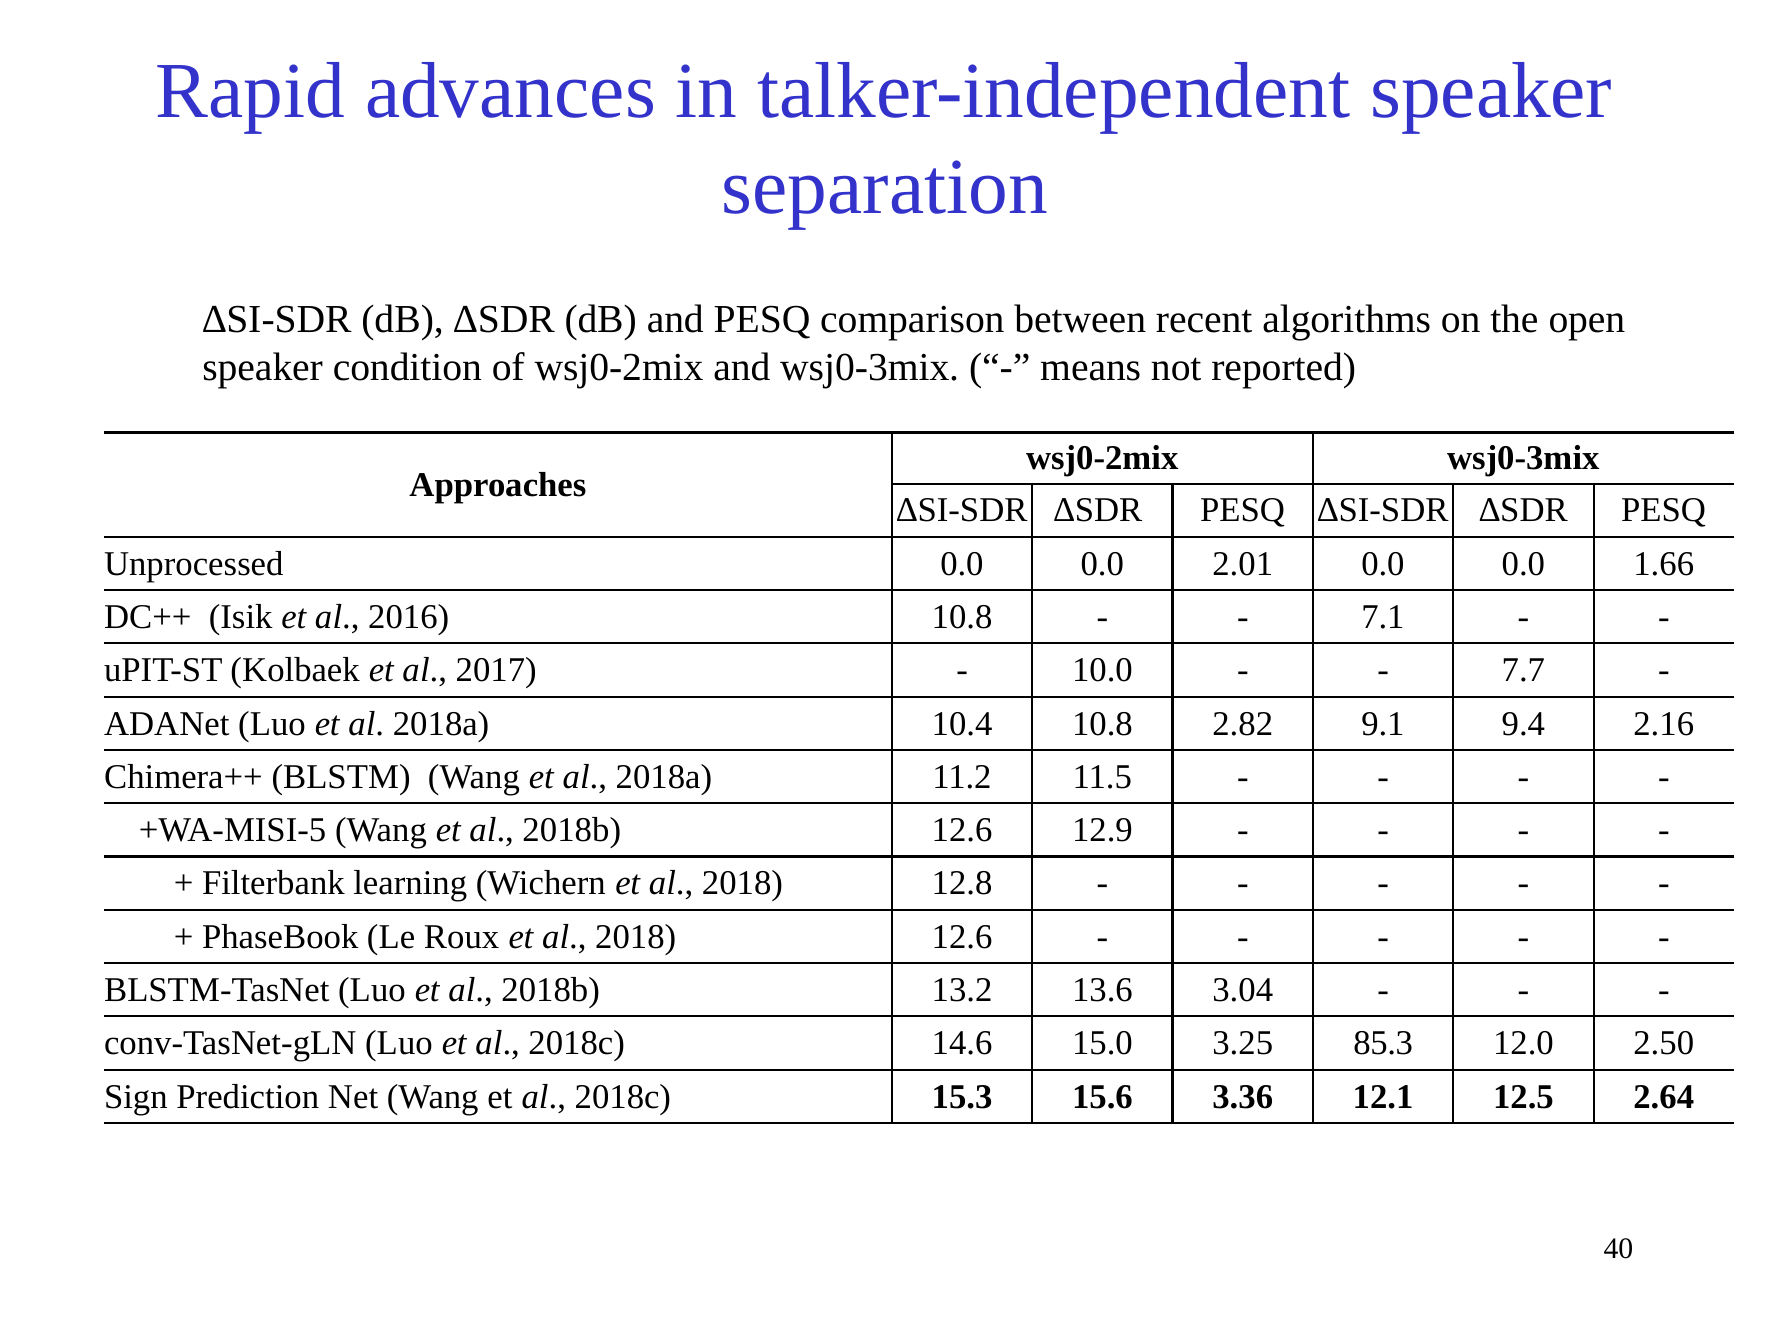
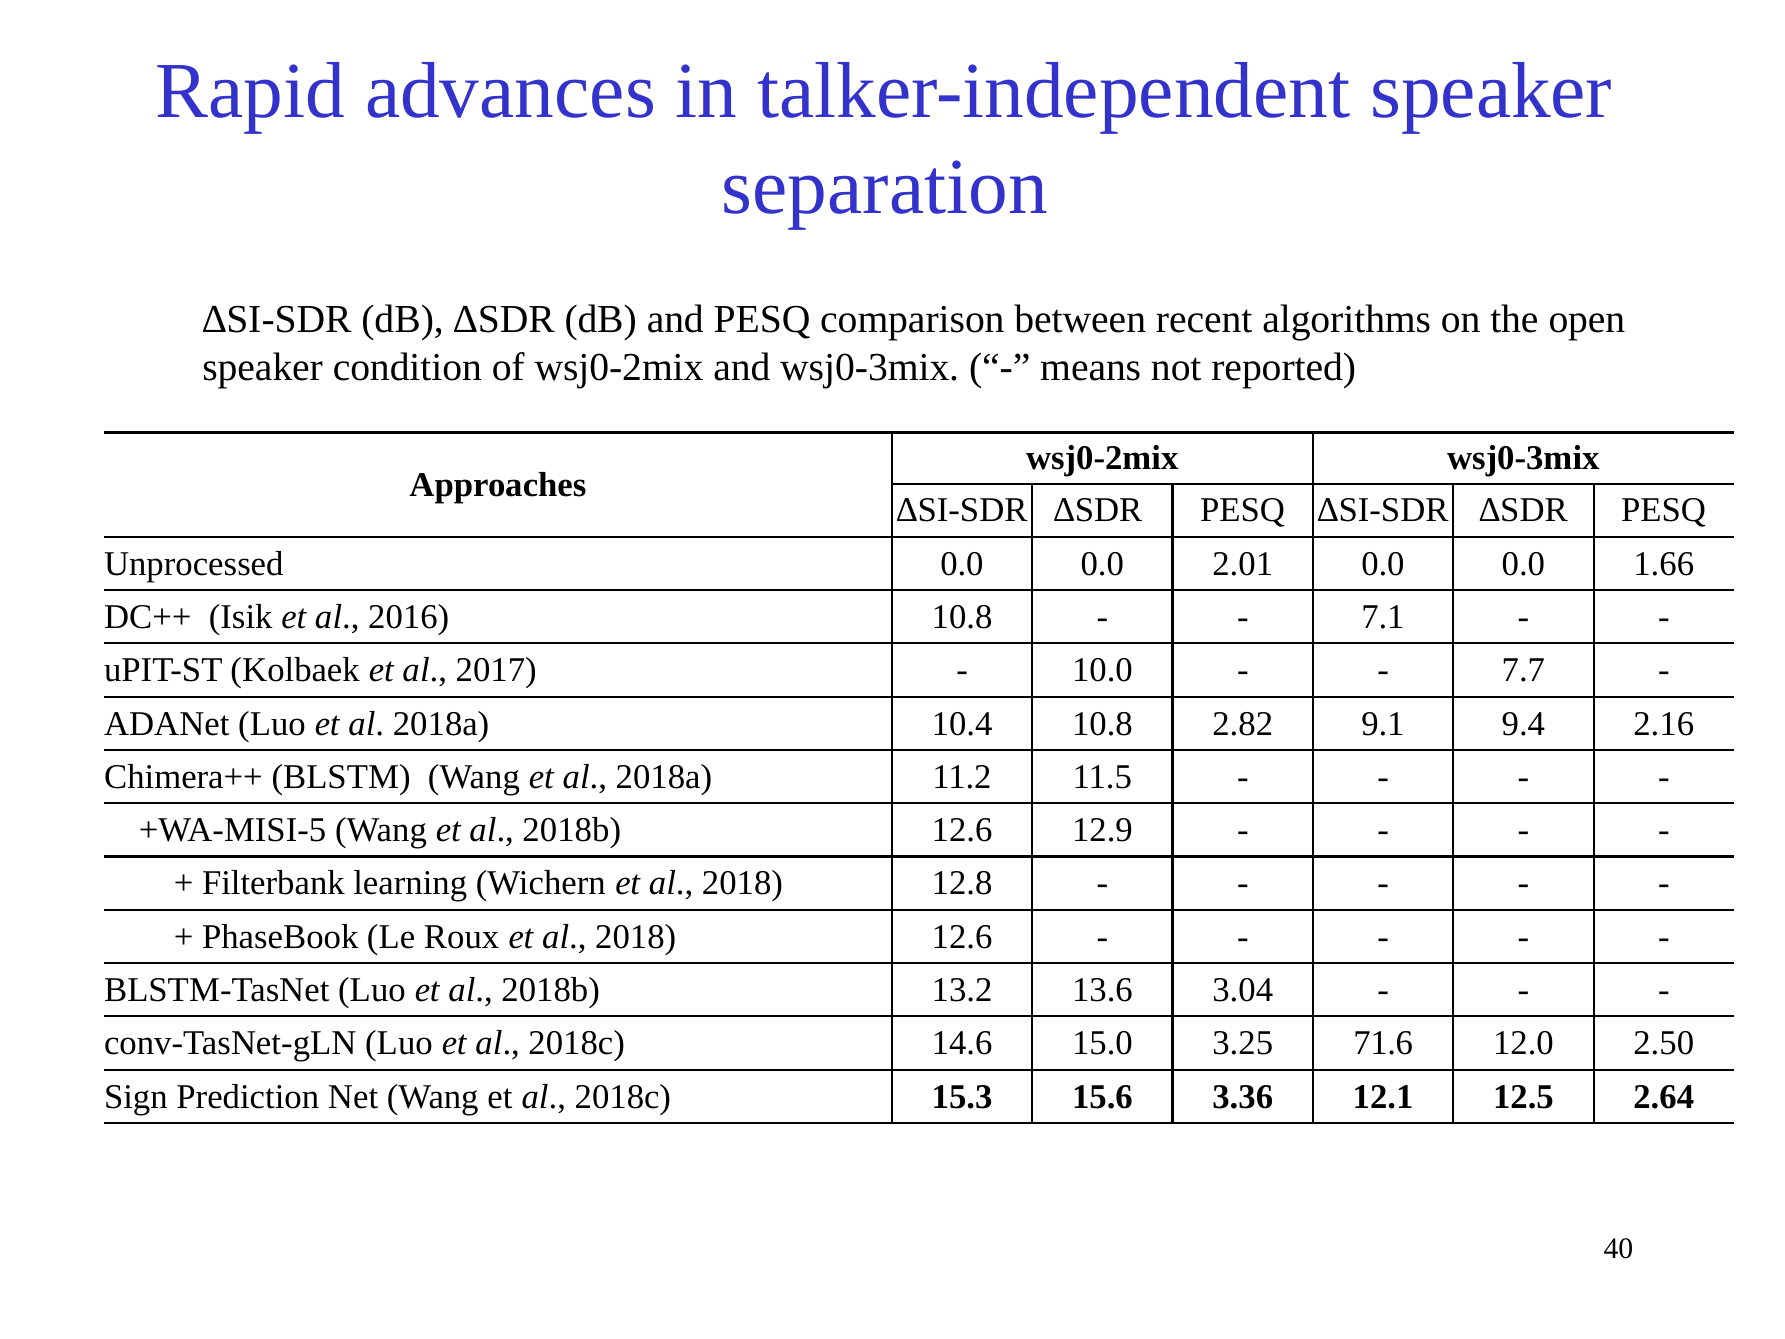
85.3: 85.3 -> 71.6
